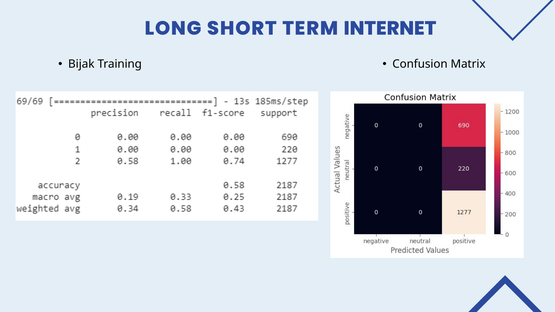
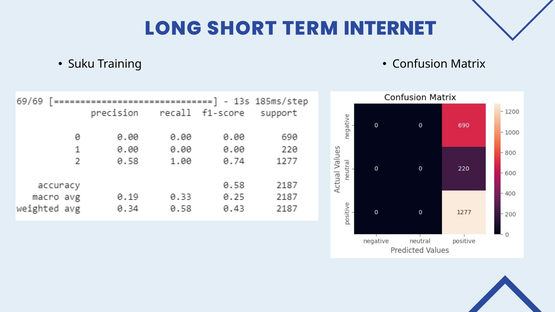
Bijak: Bijak -> Suku
